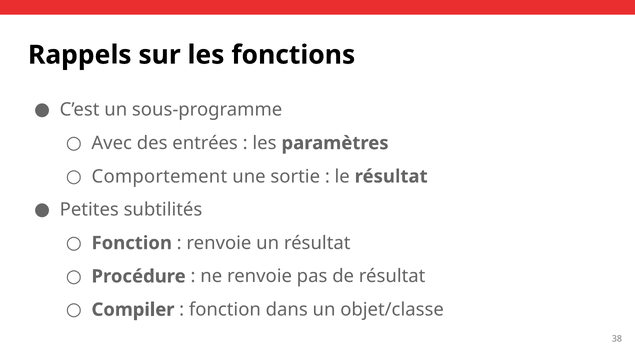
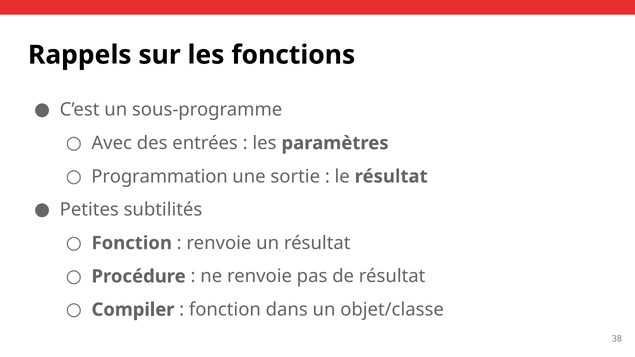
Comportement: Comportement -> Programmation
